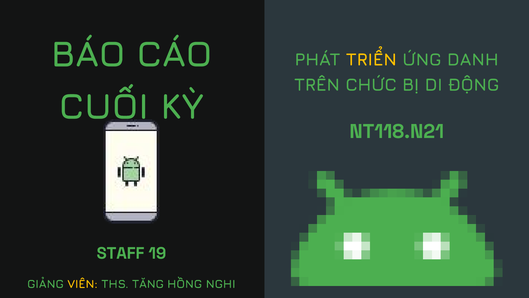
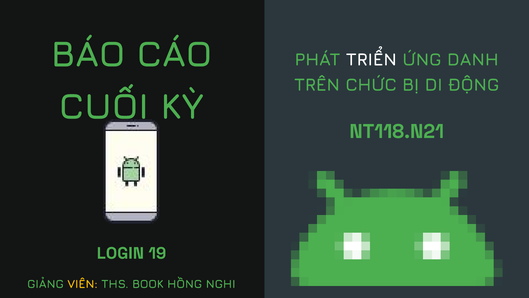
TRIỂN colour: yellow -> white
STAFF: STAFF -> LOGIN
TĂNG: TĂNG -> BOOK
